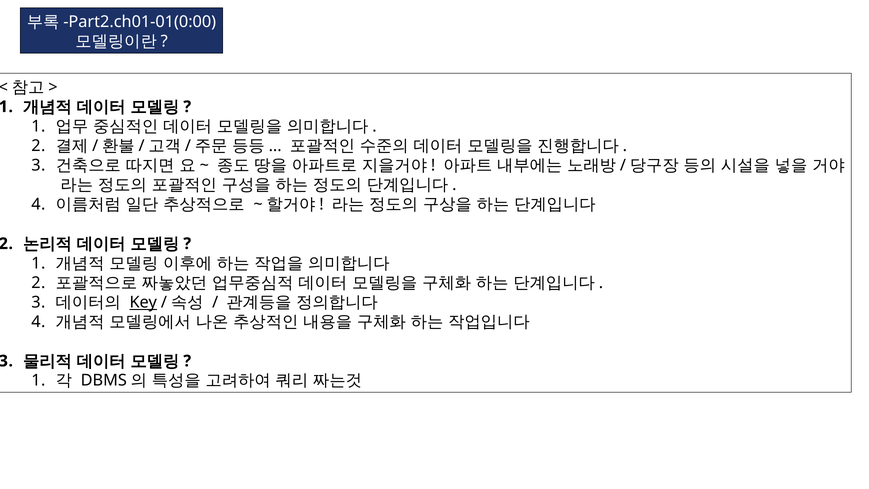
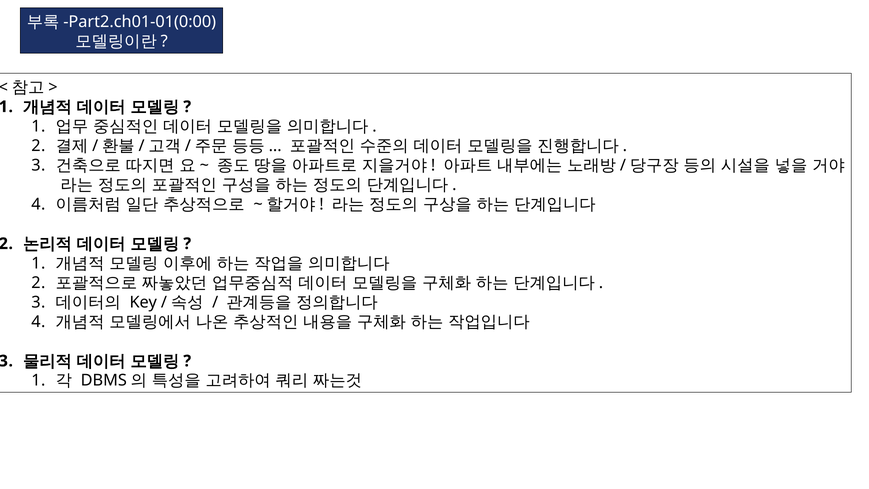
Key underline: present -> none
